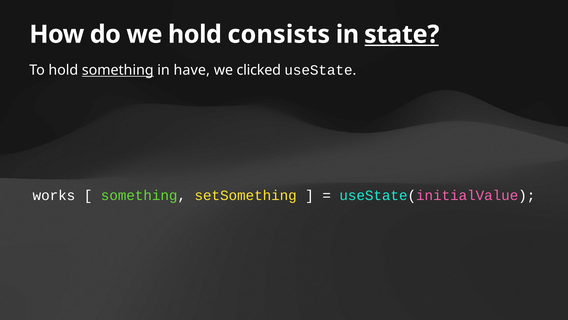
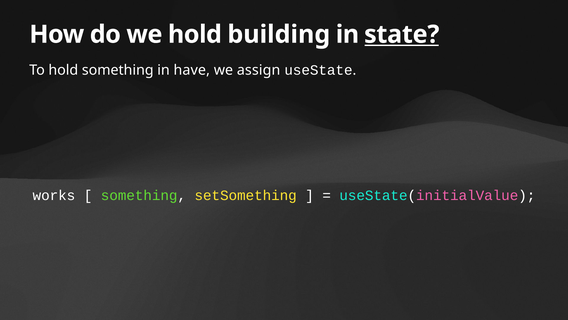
consists: consists -> building
something at (118, 70) underline: present -> none
clicked: clicked -> assign
